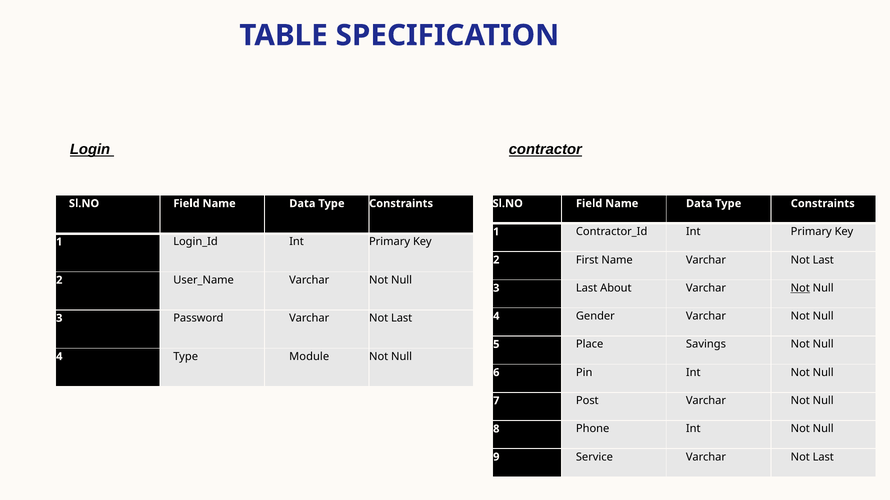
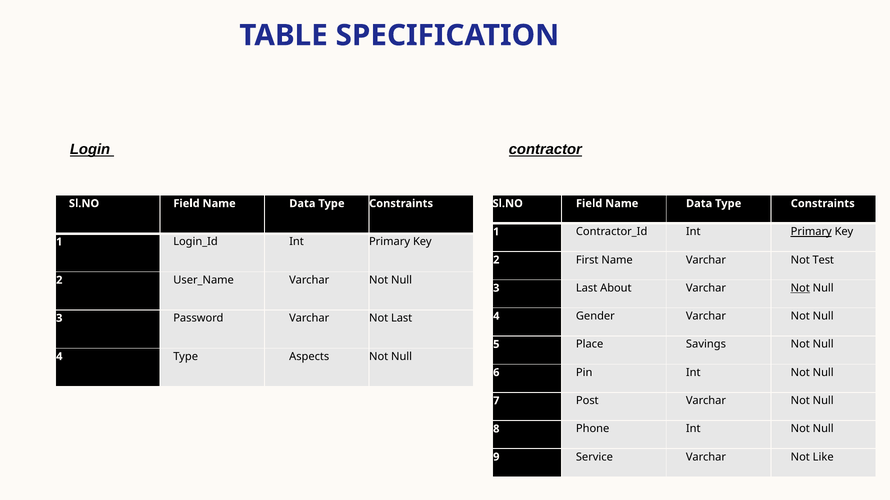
Primary at (811, 232) underline: none -> present
Name Varchar Not Last: Last -> Test
Module: Module -> Aspects
Service Varchar Not Last: Last -> Like
